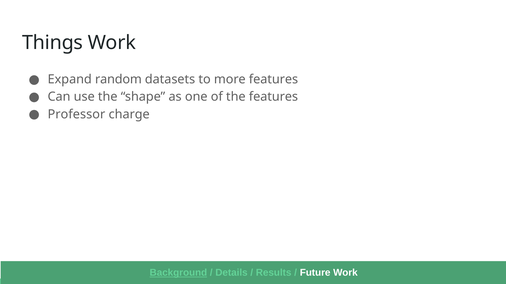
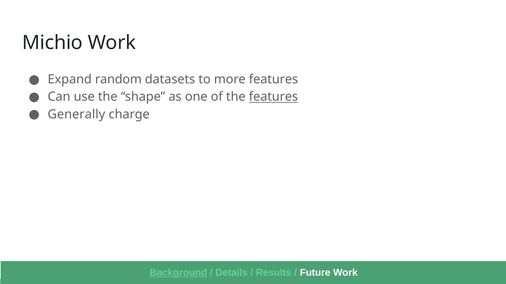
Things: Things -> Michio
features at (273, 97) underline: none -> present
Professor: Professor -> Generally
